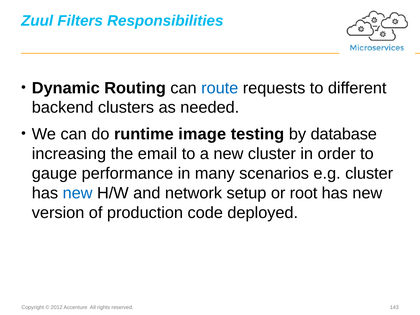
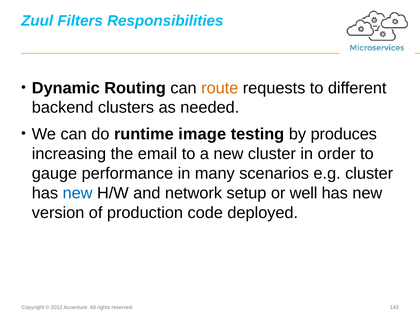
route colour: blue -> orange
database: database -> produces
root: root -> well
